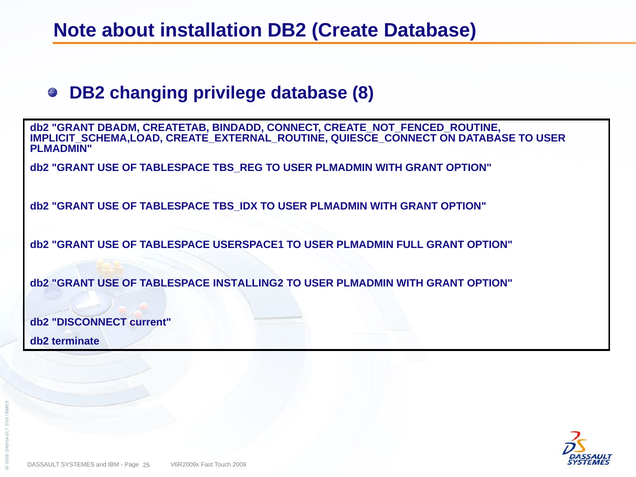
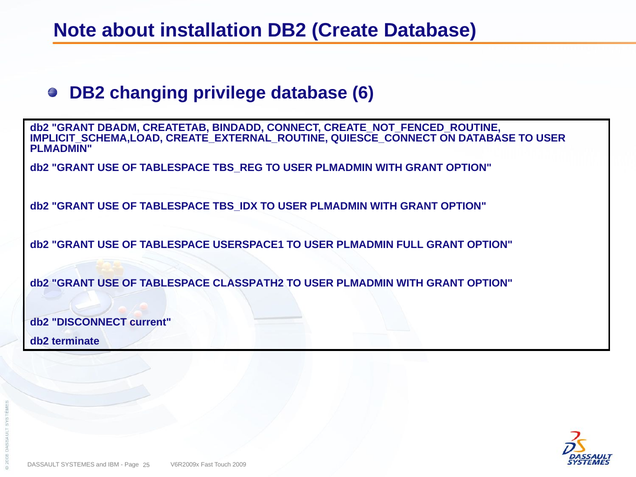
8: 8 -> 6
INSTALLING2: INSTALLING2 -> CLASSPATH2
